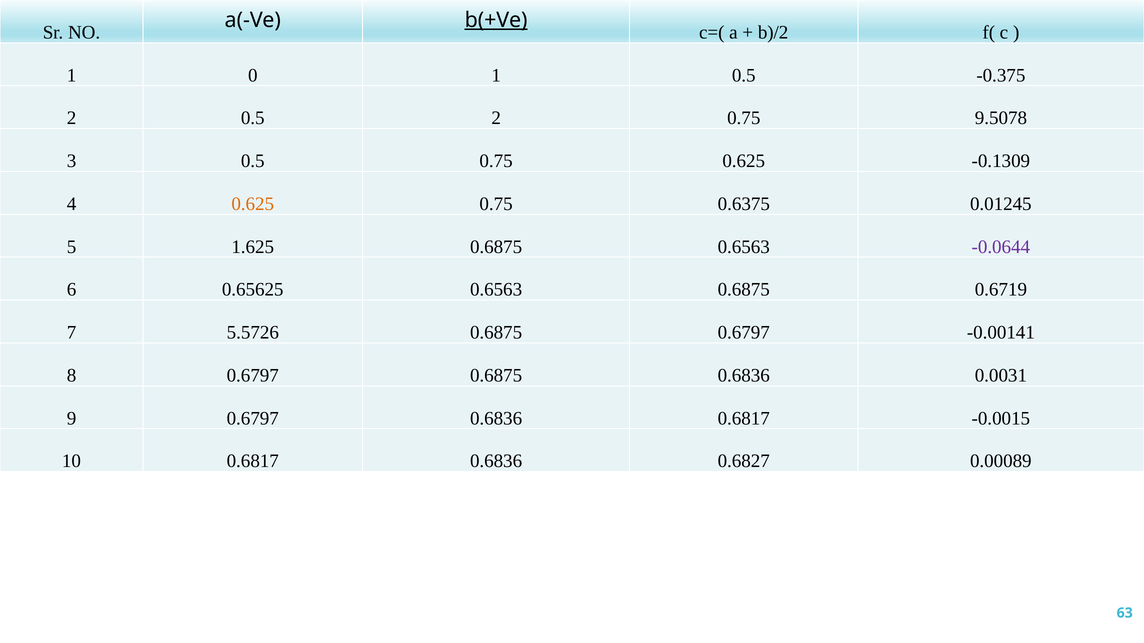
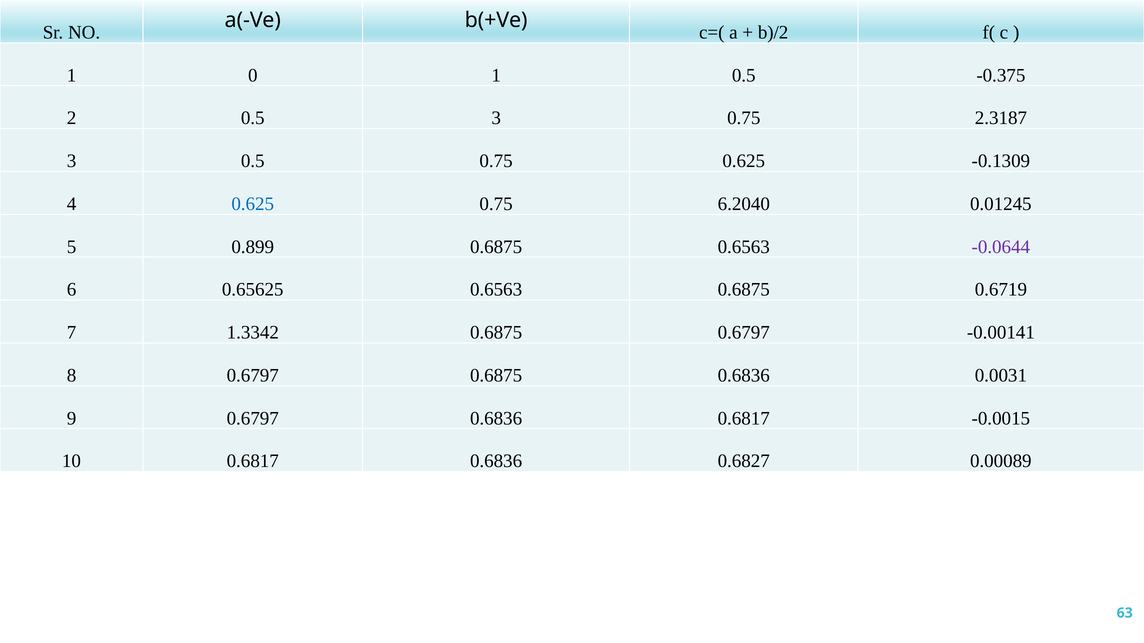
b(+Ve underline: present -> none
0.5 2: 2 -> 3
9.5078: 9.5078 -> 2.3187
0.625 at (253, 204) colour: orange -> blue
0.6375: 0.6375 -> 6.2040
1.625: 1.625 -> 0.899
5.5726: 5.5726 -> 1.3342
